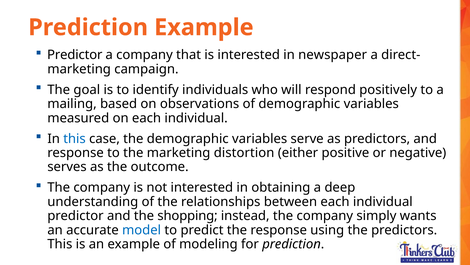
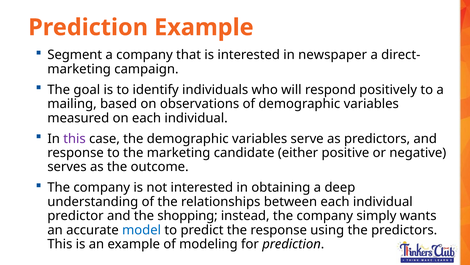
Predictor at (75, 55): Predictor -> Segment
this at (74, 138) colour: blue -> purple
distortion: distortion -> candidate
